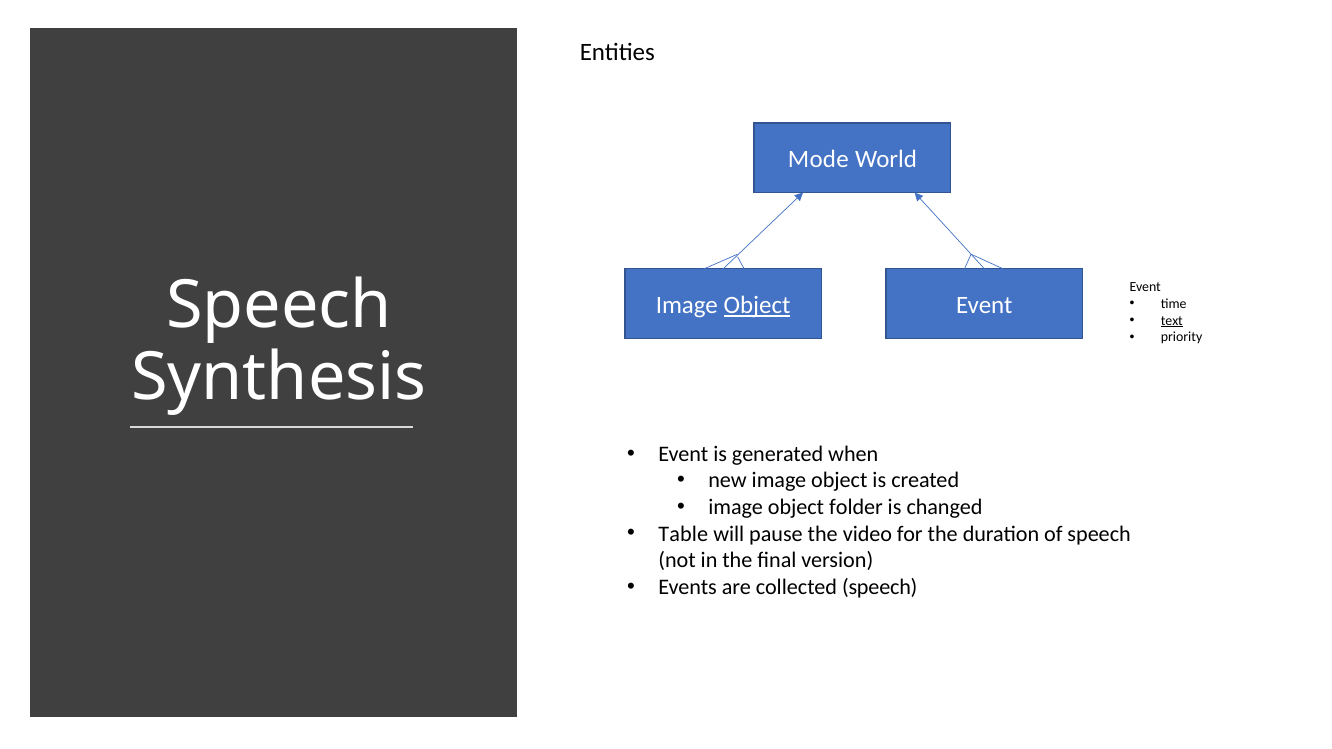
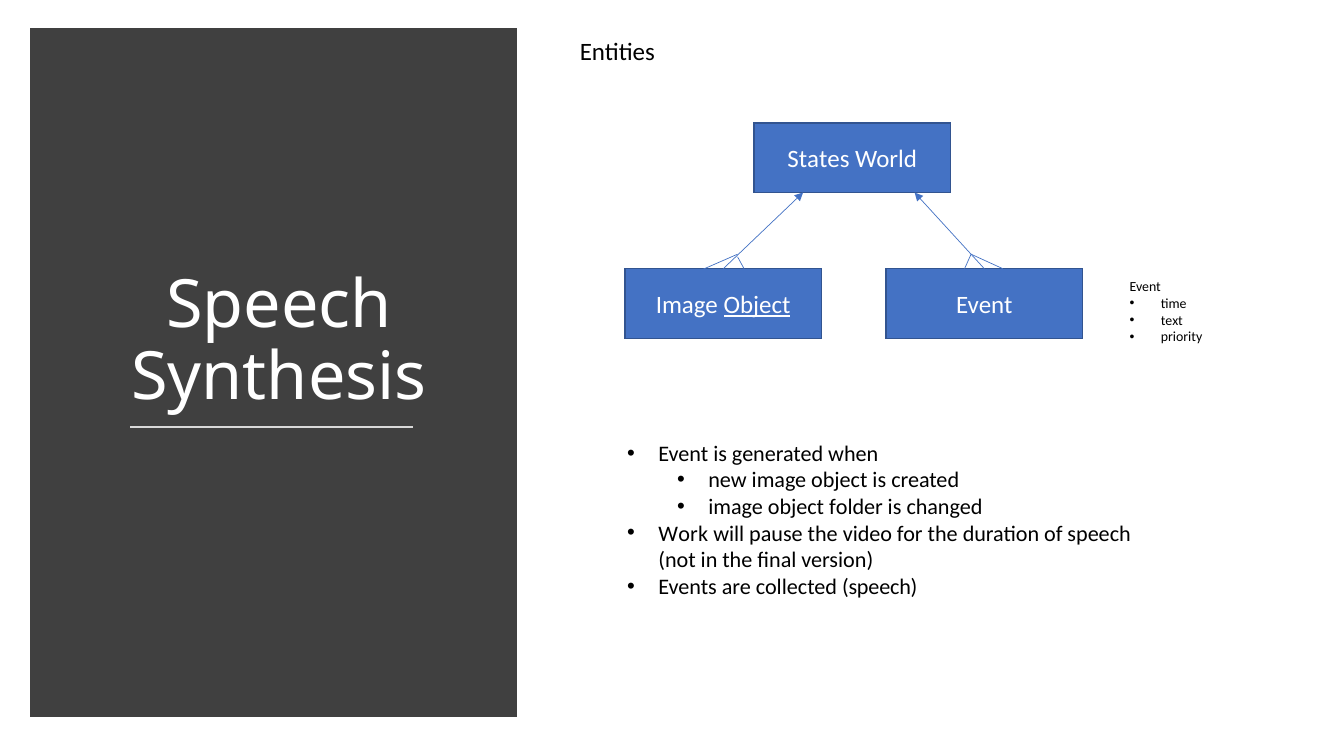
Mode: Mode -> States
text underline: present -> none
Table: Table -> Work
